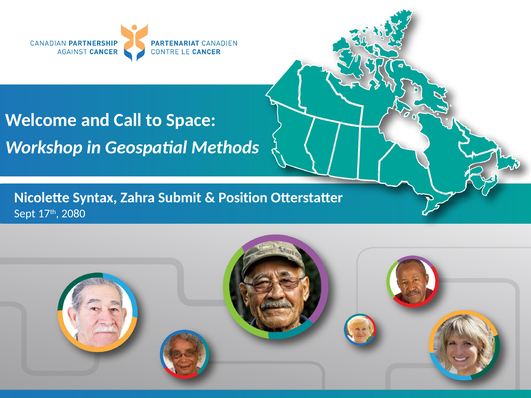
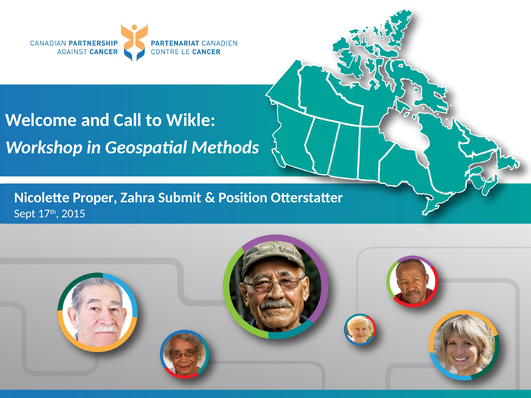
Space: Space -> Wikle
Syntax: Syntax -> Proper
2080: 2080 -> 2015
